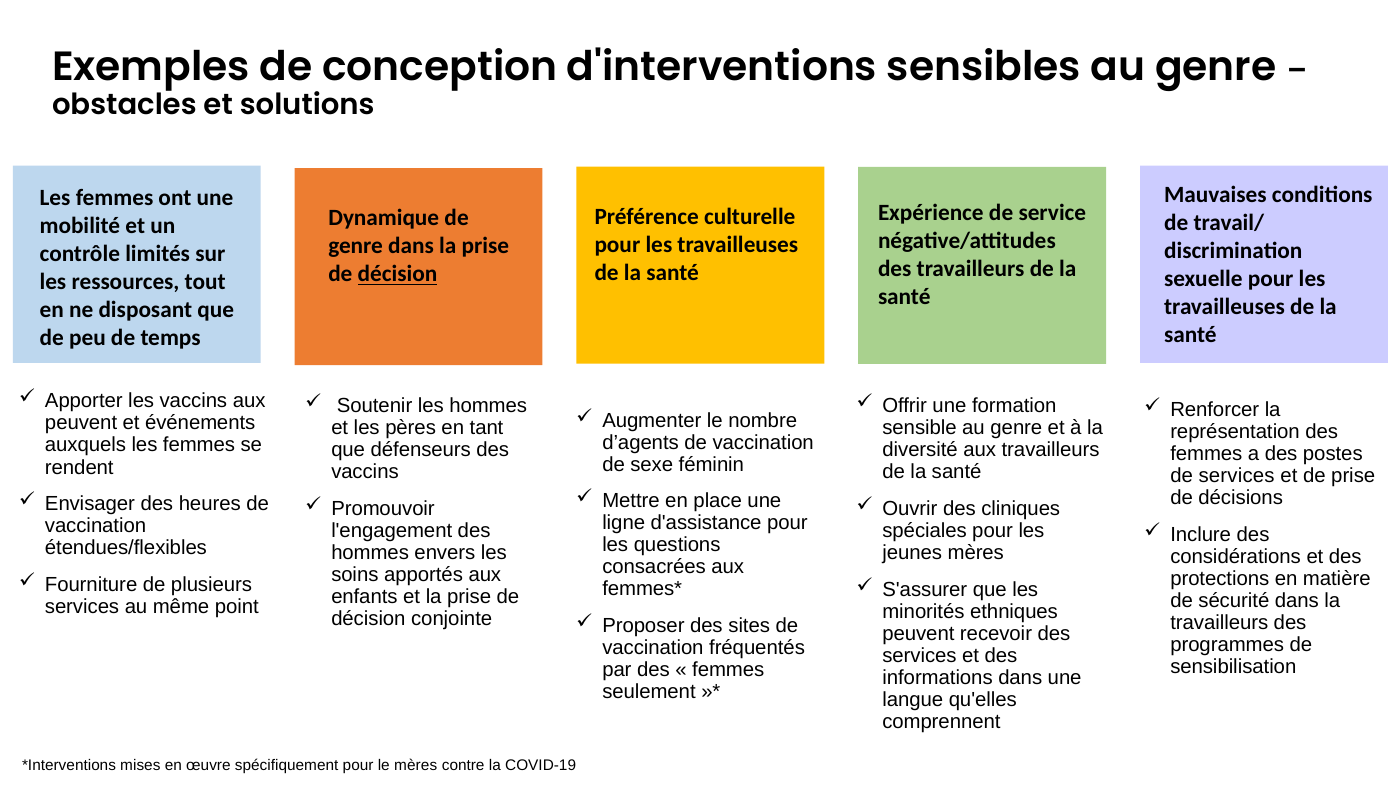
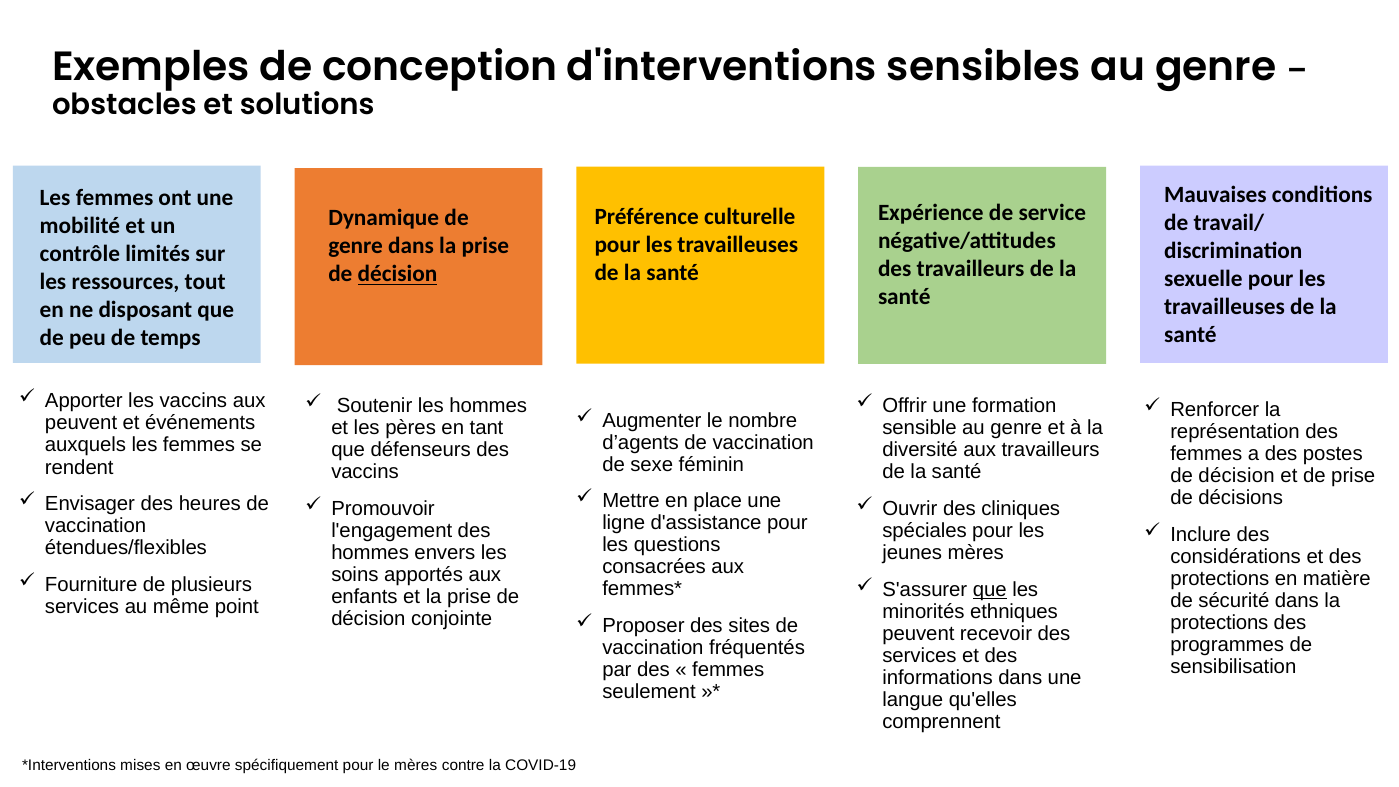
services at (1237, 476): services -> décision
que at (990, 590) underline: none -> present
travailleurs at (1219, 622): travailleurs -> protections
